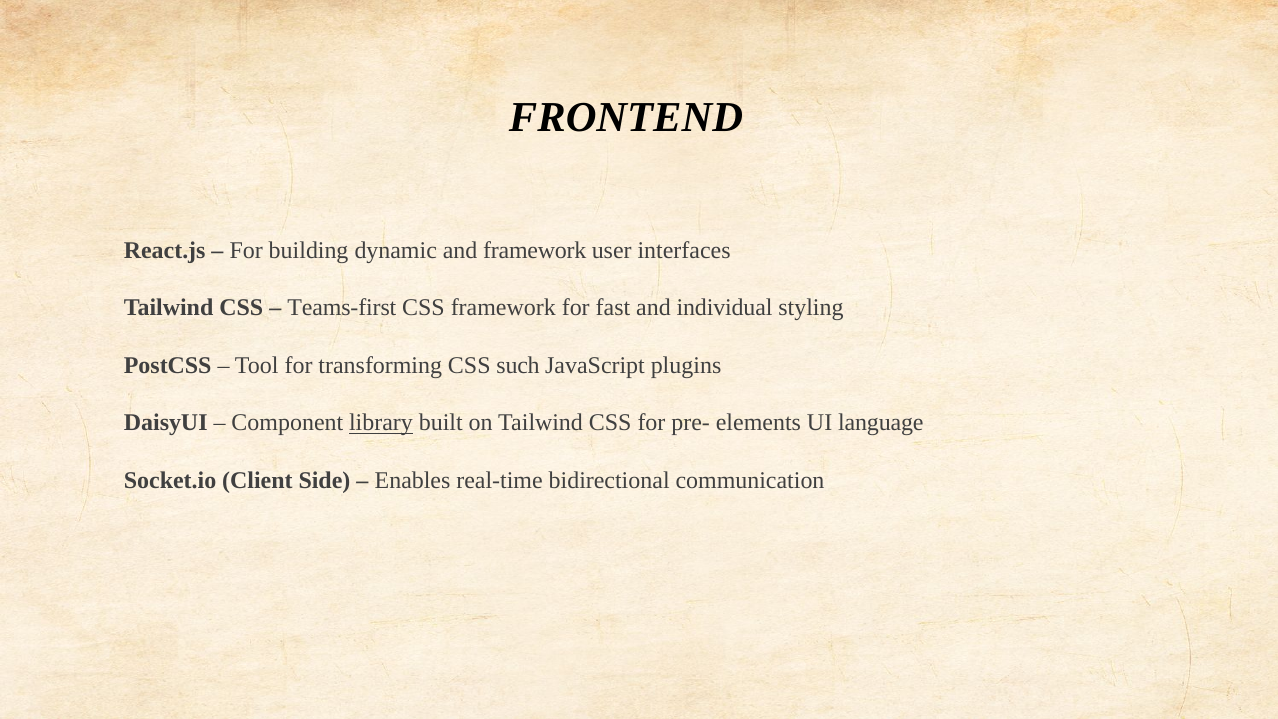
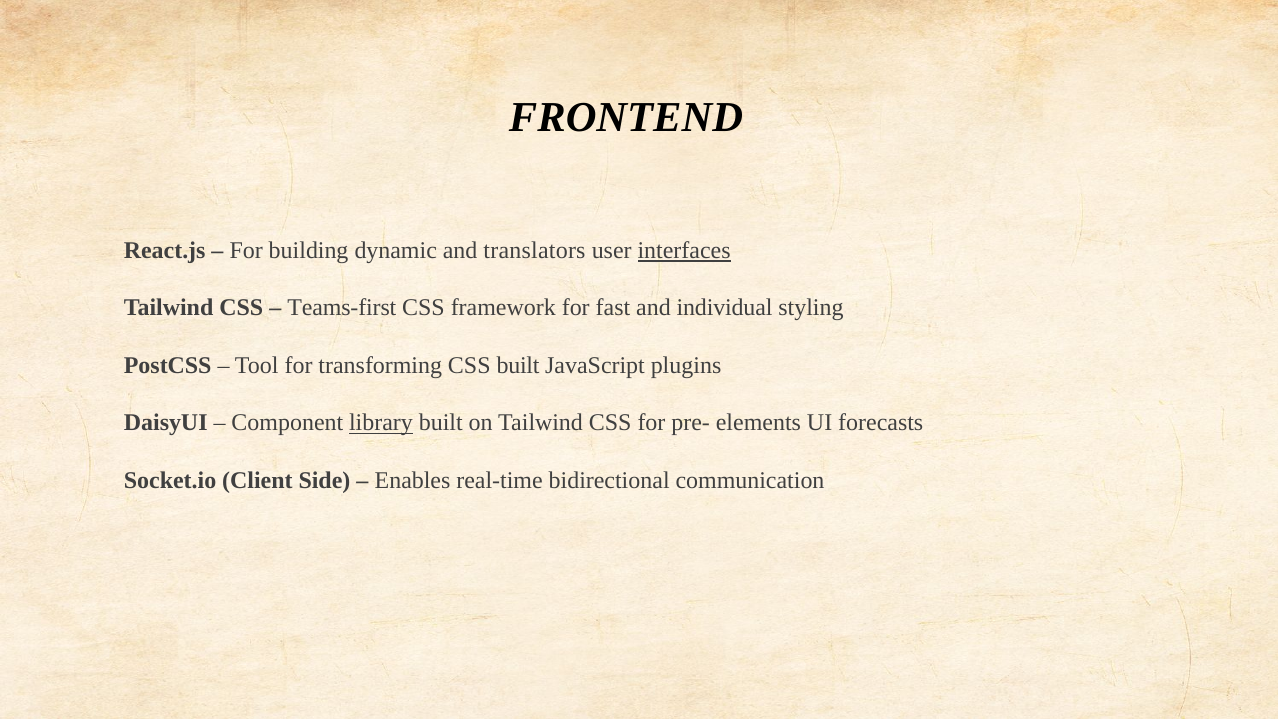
and framework: framework -> translators
interfaces underline: none -> present
CSS such: such -> built
language: language -> forecasts
